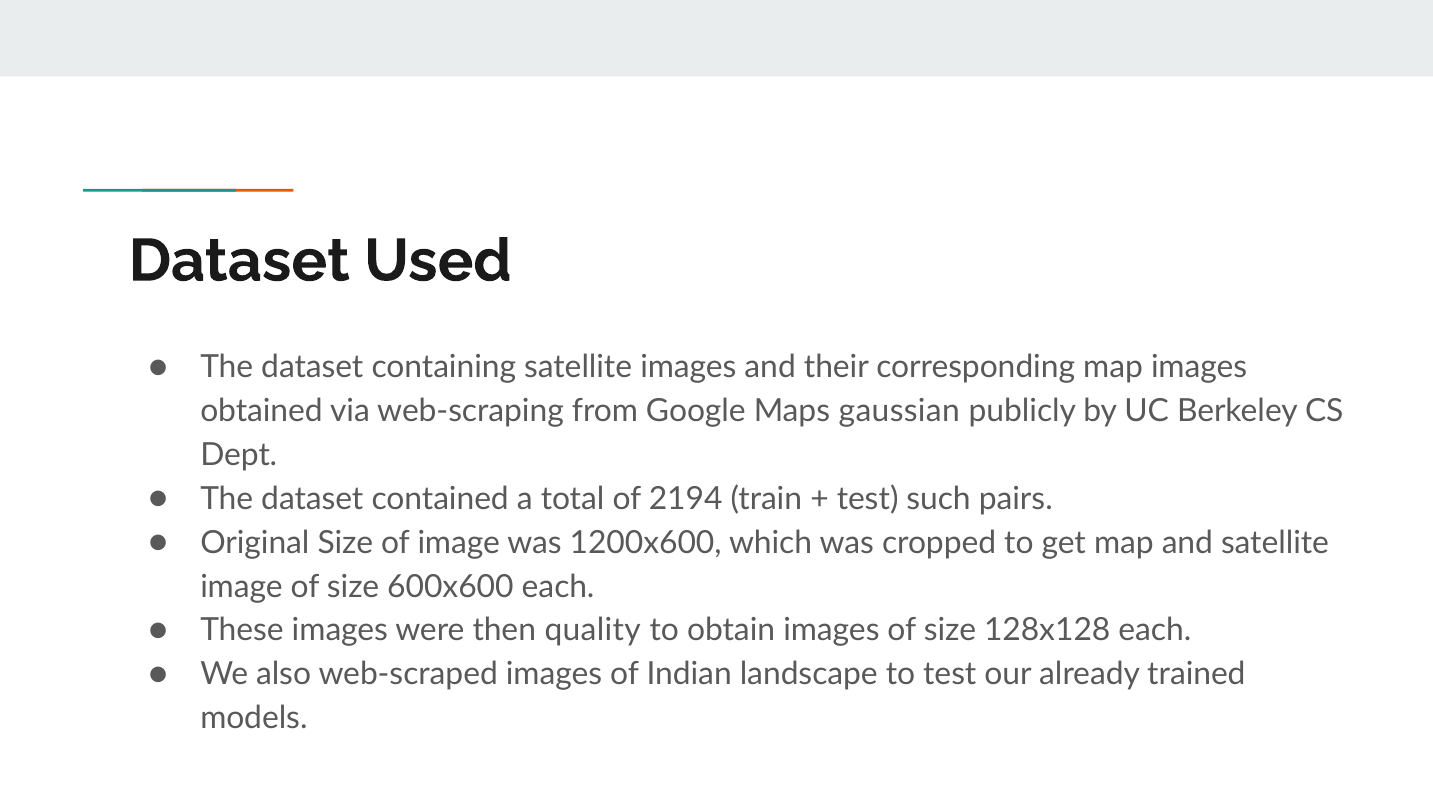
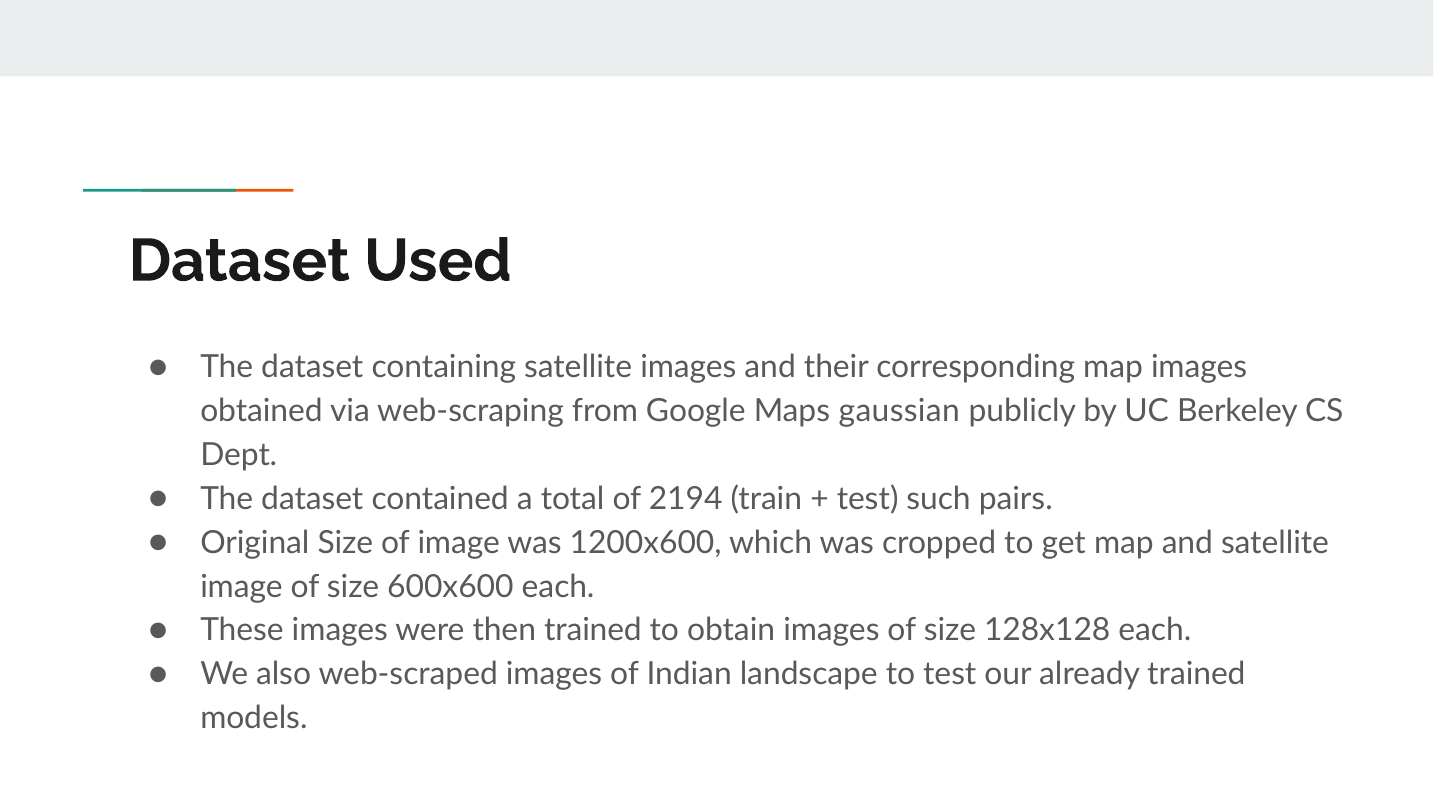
then quality: quality -> trained
